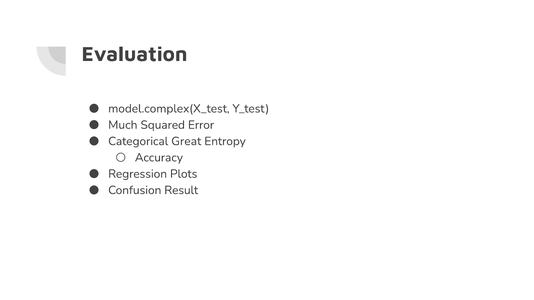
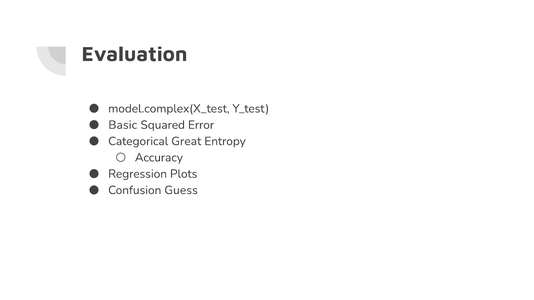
Much: Much -> Basic
Result: Result -> Guess
